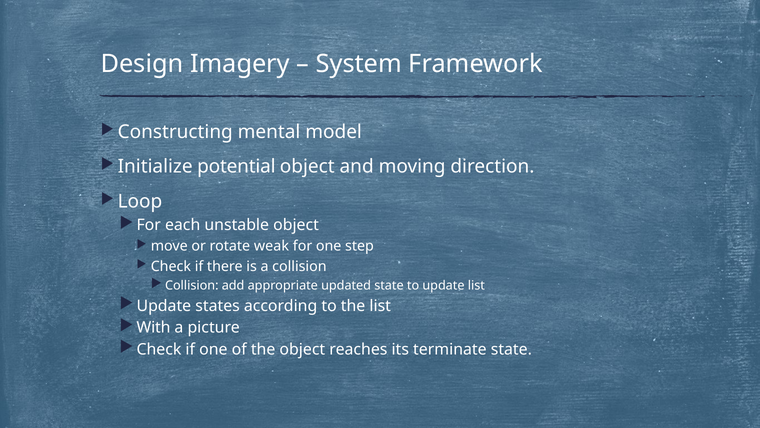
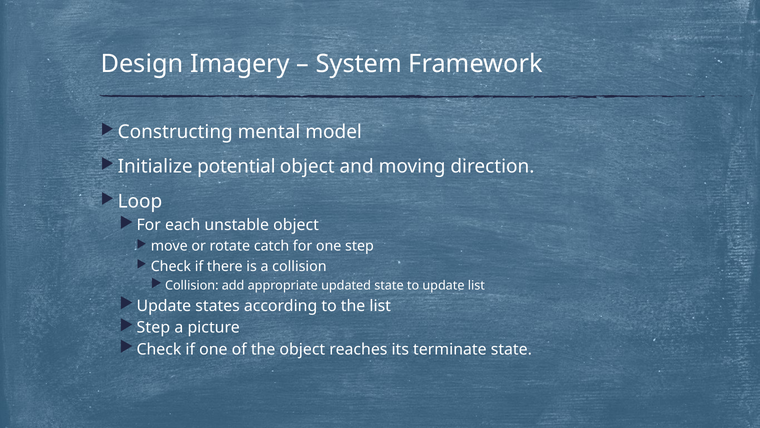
weak: weak -> catch
With at (154, 327): With -> Step
